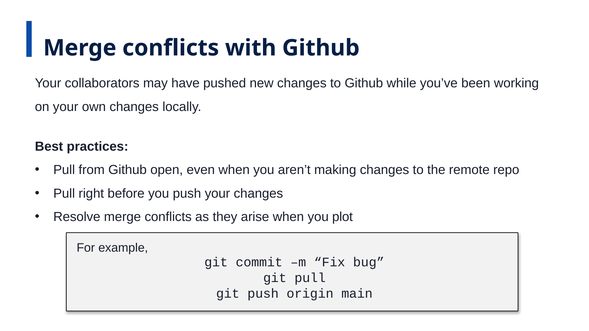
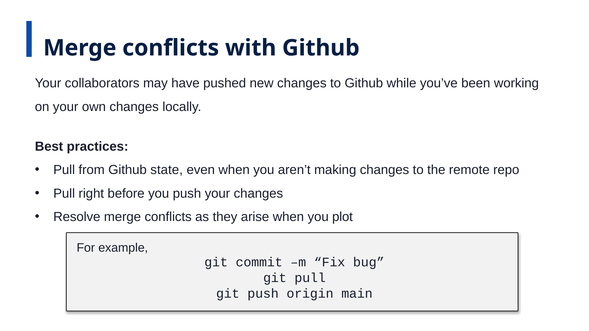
open: open -> state
